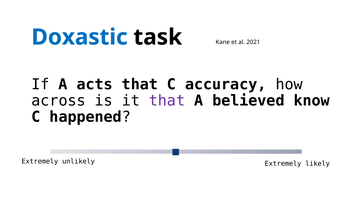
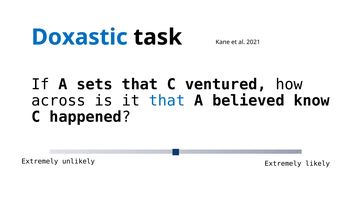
acts: acts -> sets
accuracy: accuracy -> ventured
that at (167, 101) colour: purple -> blue
